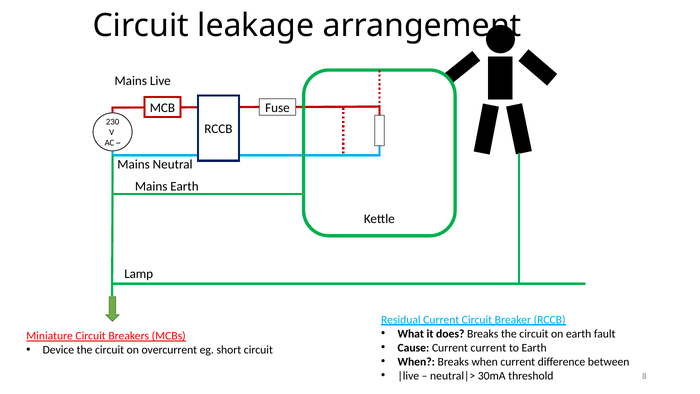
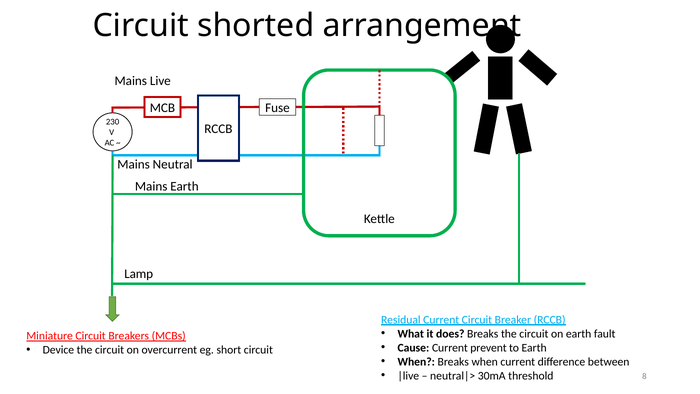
leakage: leakage -> shorted
Current current: current -> prevent
